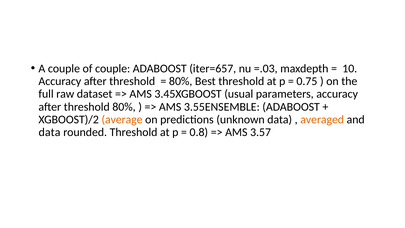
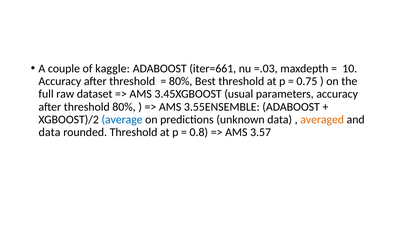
of couple: couple -> kaggle
iter=657: iter=657 -> iter=661
average colour: orange -> blue
